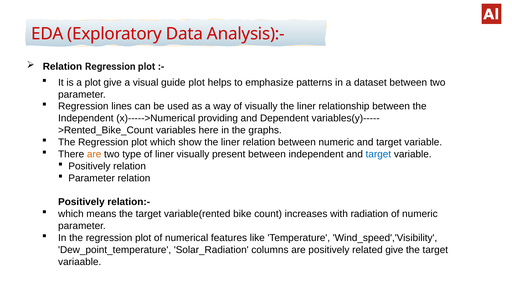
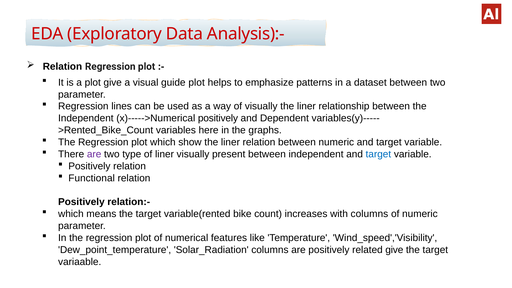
x)----->Numerical providing: providing -> positively
are at (94, 154) colour: orange -> purple
Parameter at (92, 178): Parameter -> Functional
with radiation: radiation -> columns
